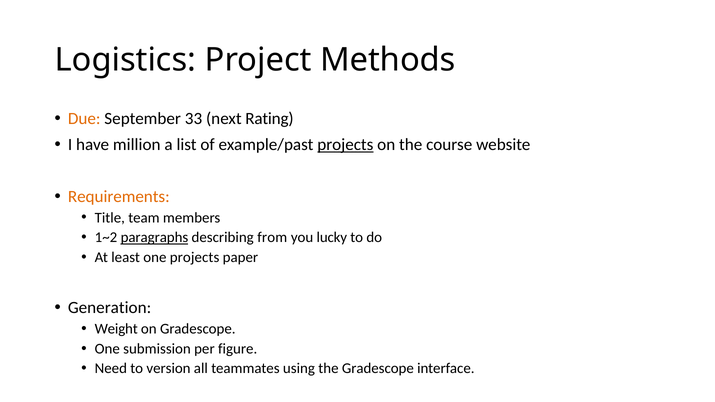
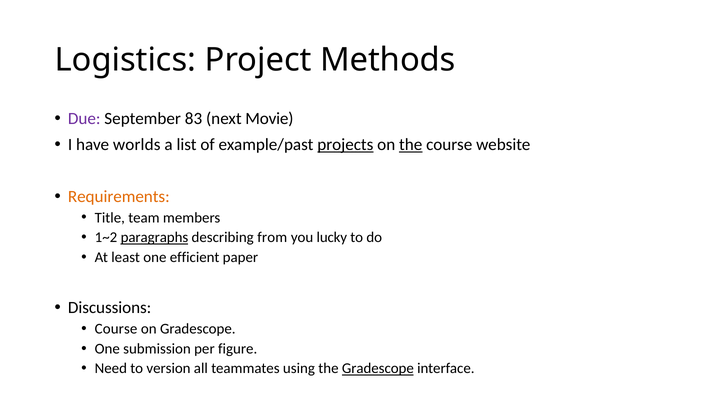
Due colour: orange -> purple
33: 33 -> 83
Rating: Rating -> Movie
million: million -> worlds
the at (411, 145) underline: none -> present
one projects: projects -> efficient
Generation: Generation -> Discussions
Weight at (116, 329): Weight -> Course
Gradescope at (378, 369) underline: none -> present
